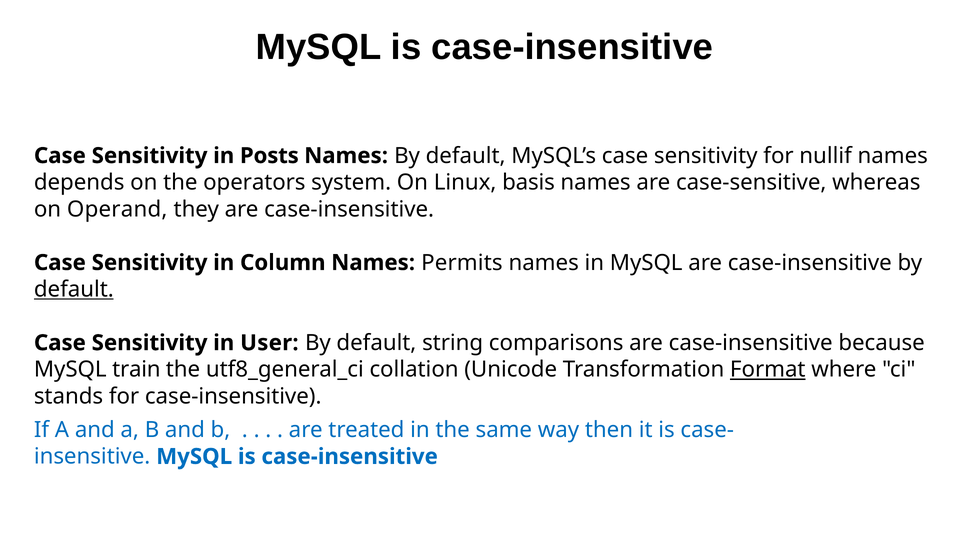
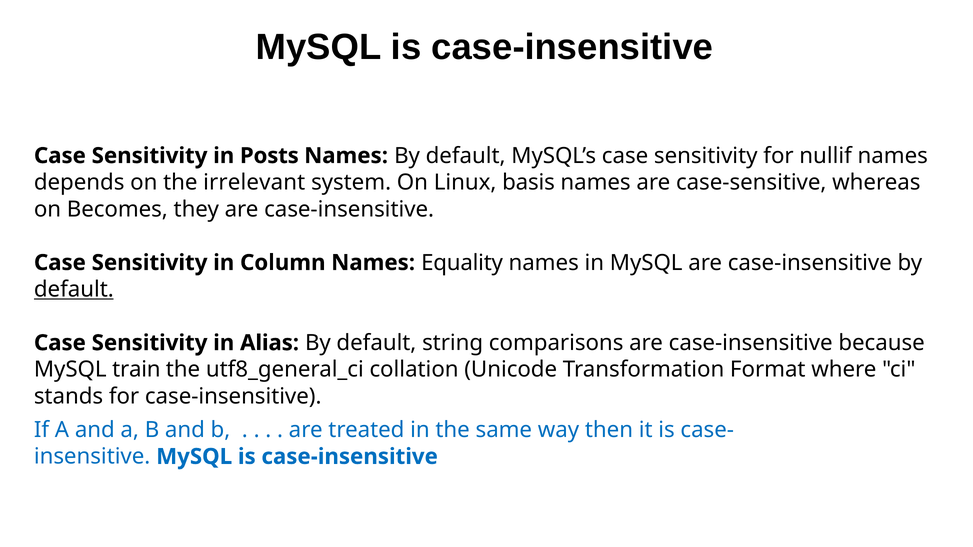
operators: operators -> irrelevant
Operand: Operand -> Becomes
Permits: Permits -> Equality
User: User -> Alias
Format underline: present -> none
